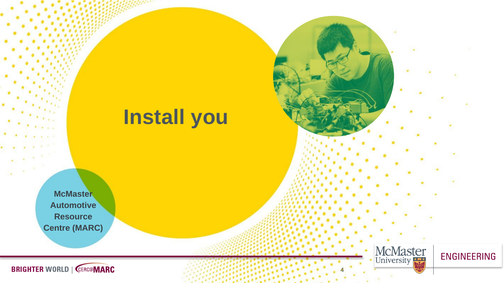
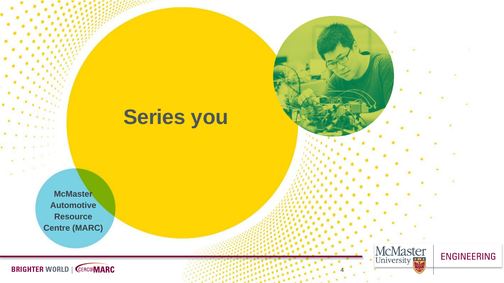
Install: Install -> Series
